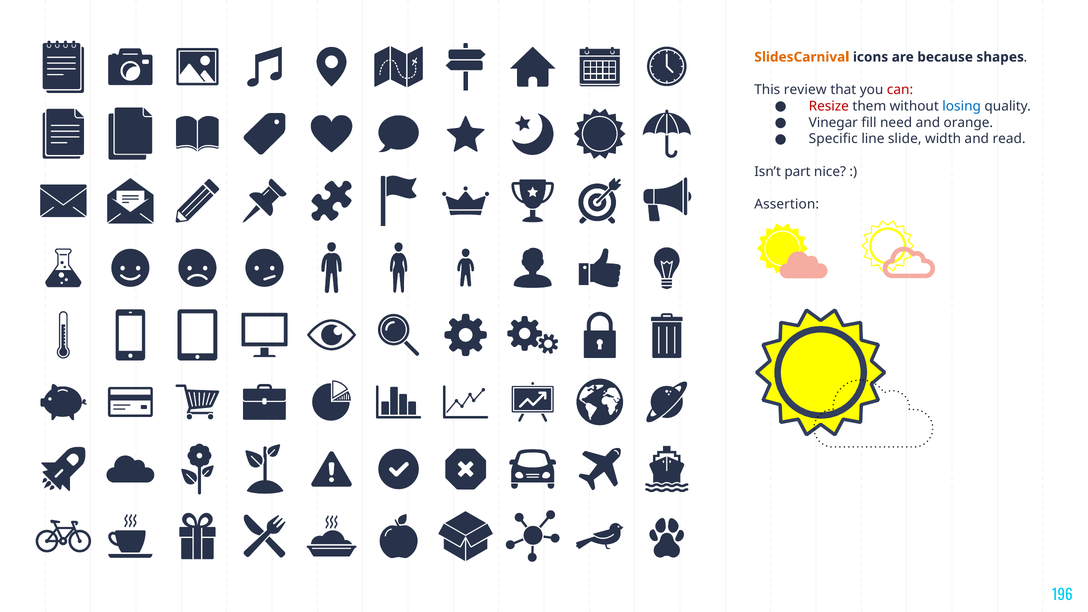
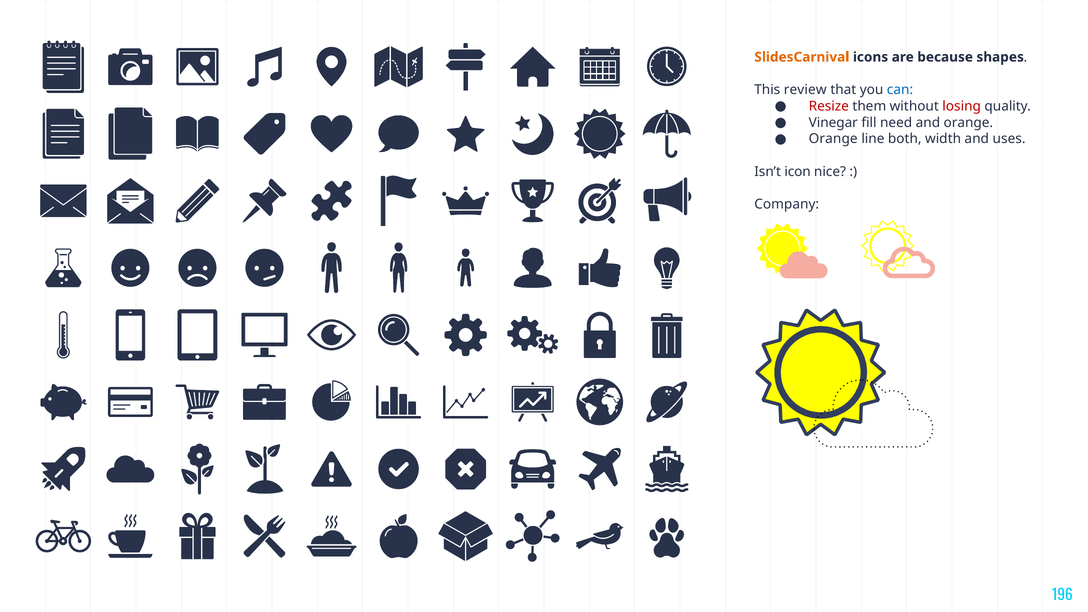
can colour: red -> blue
losing colour: blue -> red
Specific at (833, 139): Specific -> Orange
slide: slide -> both
read: read -> uses
part: part -> icon
Assertion: Assertion -> Company
